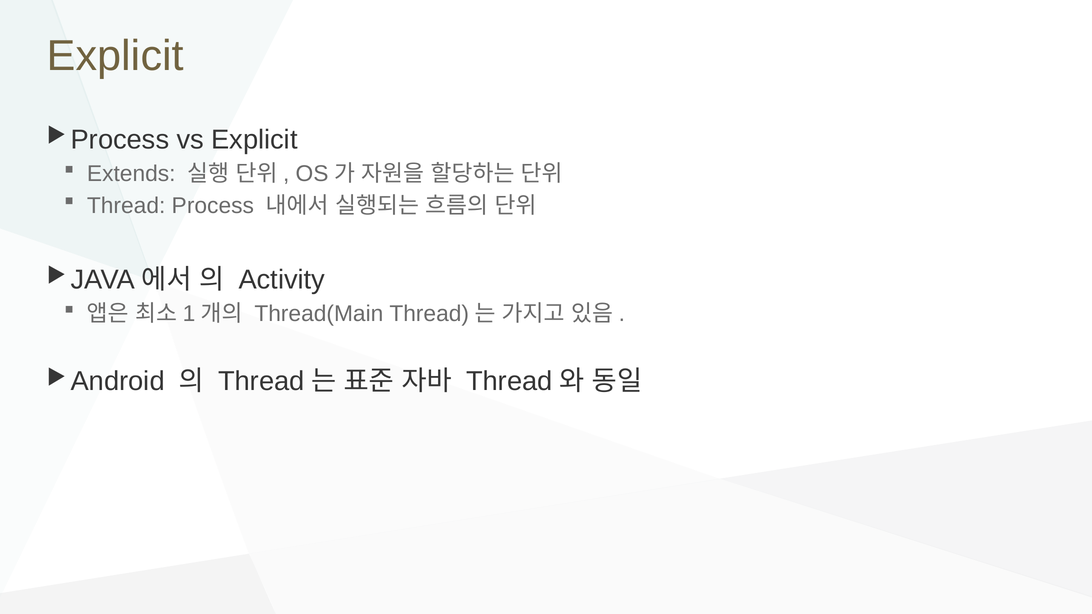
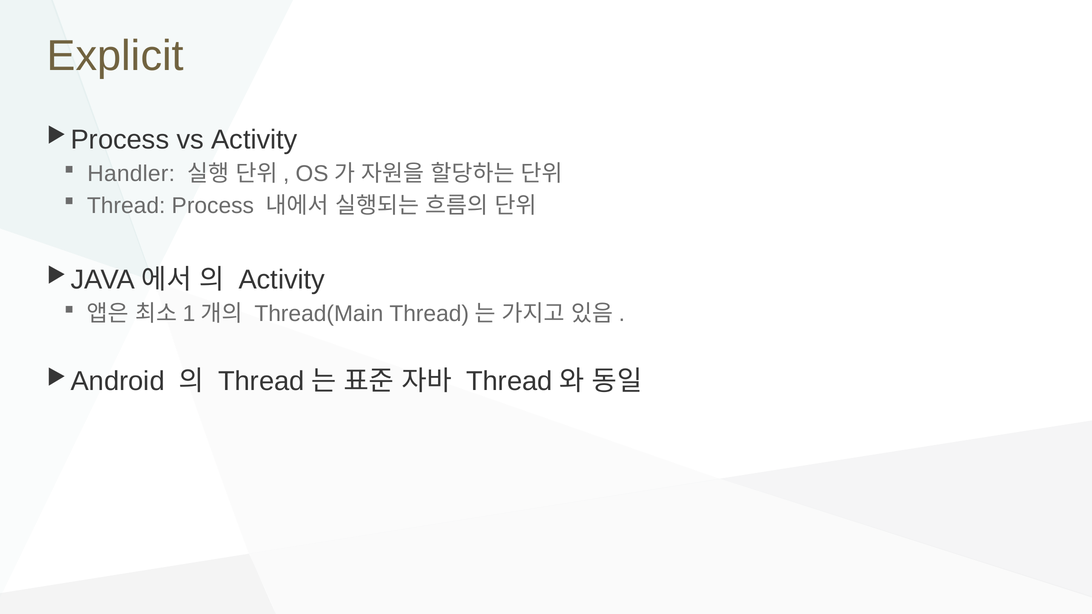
vs Explicit: Explicit -> Activity
Extends: Extends -> Handler
